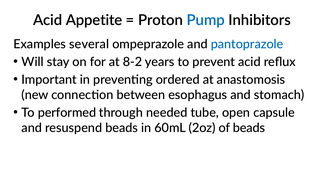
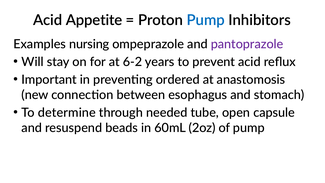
several: several -> nursing
pantoprazole colour: blue -> purple
8-2: 8-2 -> 6-2
performed: performed -> determine
of beads: beads -> pump
